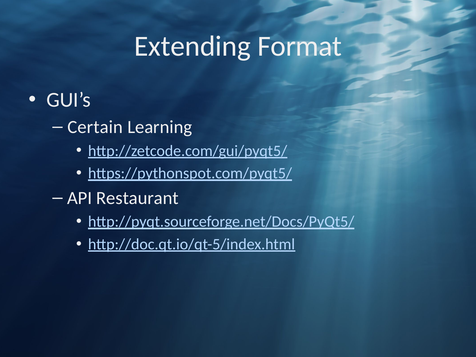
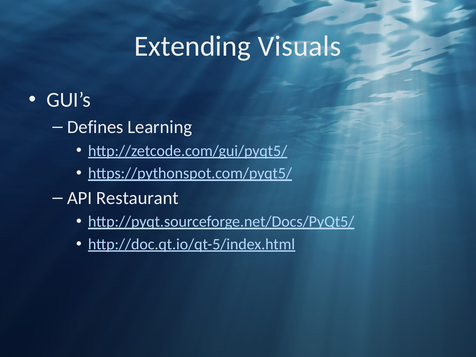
Format: Format -> Visuals
Certain: Certain -> Defines
